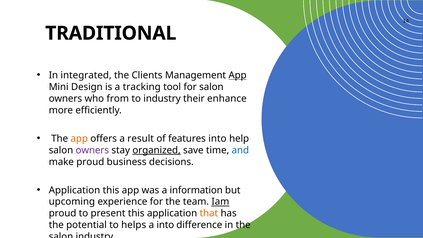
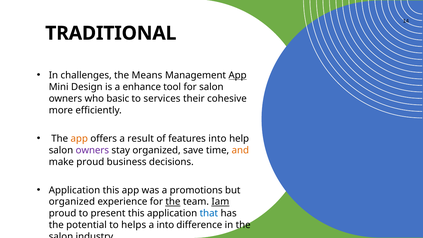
integrated: integrated -> challenges
Clients: Clients -> Means
tracking: tracking -> enhance
from: from -> basic
to industry: industry -> services
enhance: enhance -> cohesive
organized at (157, 150) underline: present -> none
and colour: blue -> orange
information: information -> promotions
upcoming at (72, 202): upcoming -> organized
the at (173, 202) underline: none -> present
that colour: orange -> blue
